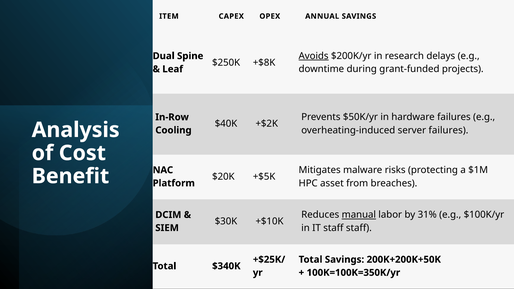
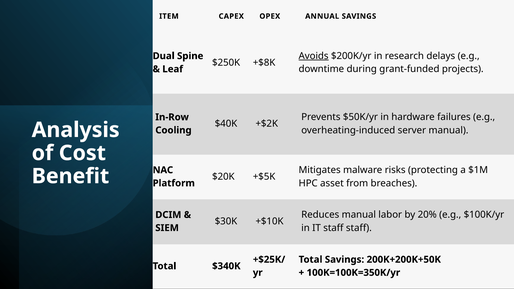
server failures: failures -> manual
manual at (359, 215) underline: present -> none
31%: 31% -> 20%
